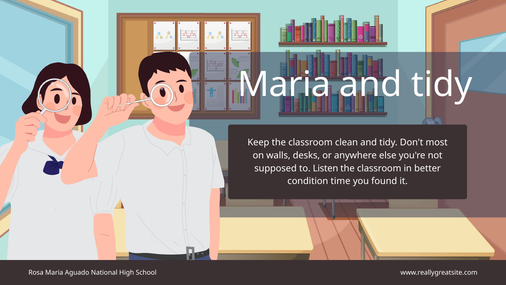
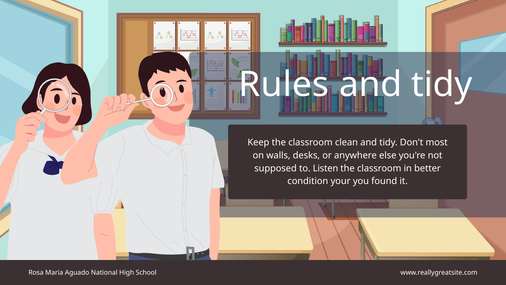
Maria at (284, 84): Maria -> Rules
time: time -> your
